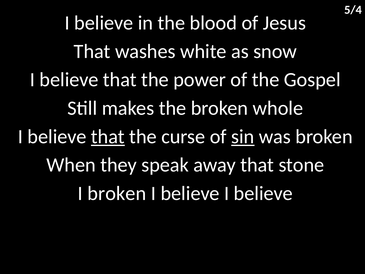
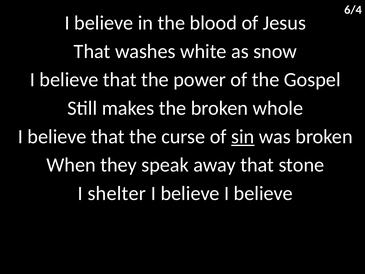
5/4: 5/4 -> 6/4
that at (108, 136) underline: present -> none
I broken: broken -> shelter
